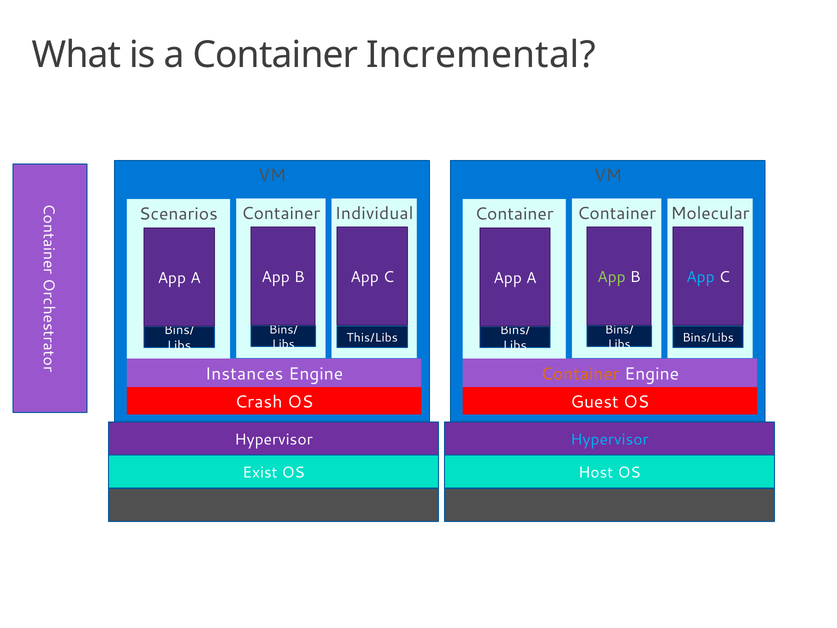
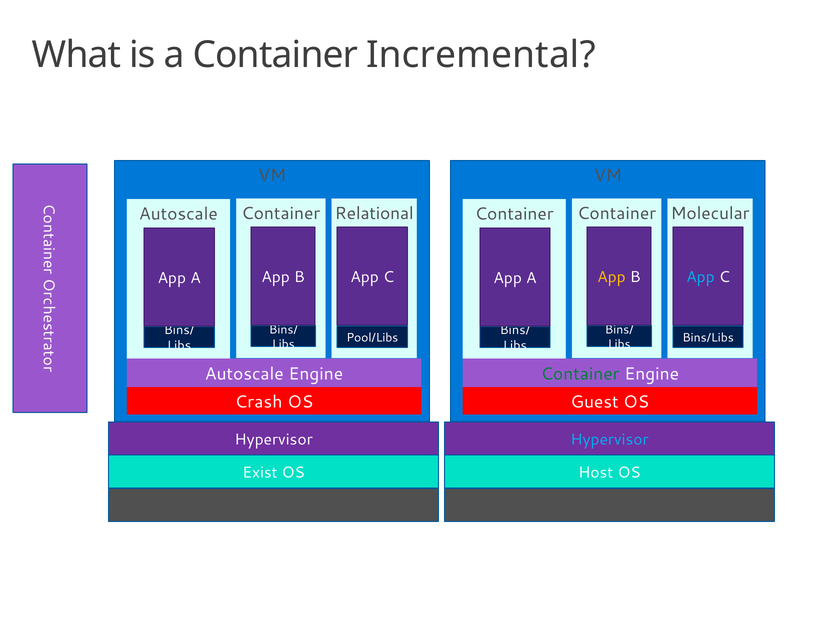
Individual: Individual -> Relational
Scenarios at (178, 214): Scenarios -> Autoscale
App at (611, 277) colour: light green -> yellow
This/Libs: This/Libs -> Pool/Libs
Instances at (244, 374): Instances -> Autoscale
Container at (580, 374) colour: orange -> green
